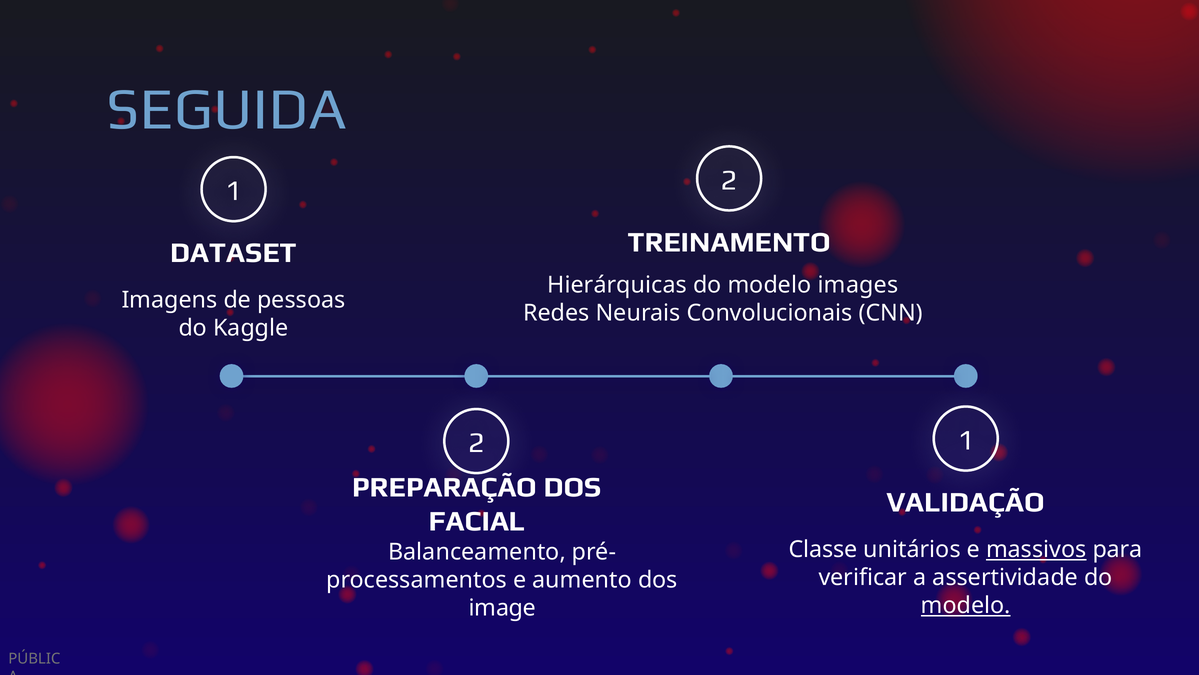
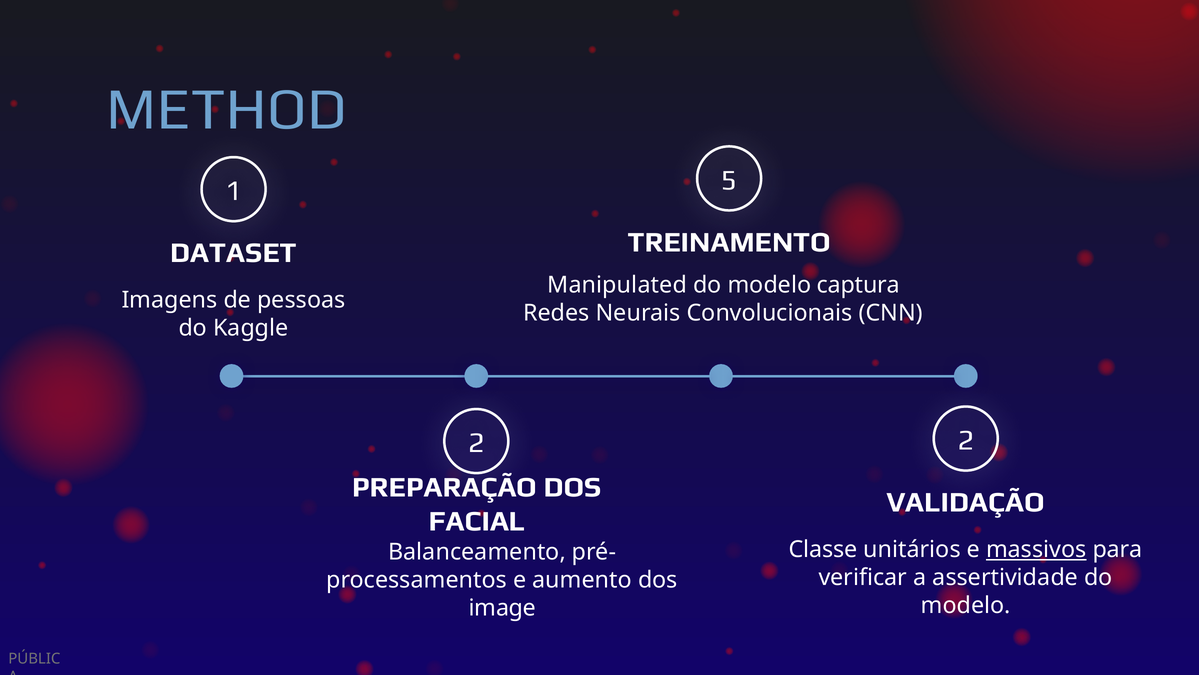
SEGUIDA: SEGUIDA -> METHOD
1 2: 2 -> 5
Hierárquicas: Hierárquicas -> Manipulated
images: images -> captura
2 1: 1 -> 2
modelo at (966, 605) underline: present -> none
